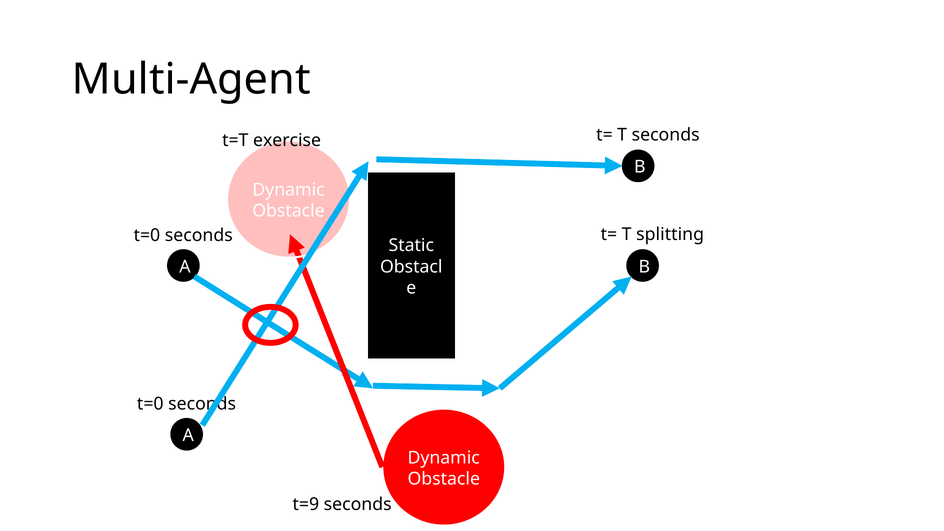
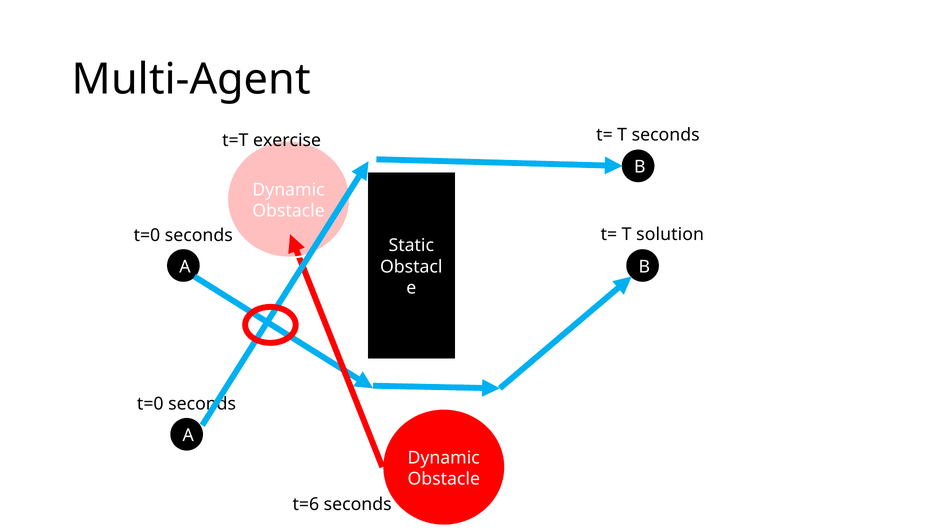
splitting: splitting -> solution
t=9: t=9 -> t=6
